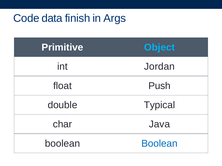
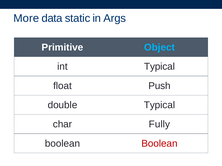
Code: Code -> More
finish: finish -> static
int Jordan: Jordan -> Typical
Java: Java -> Fully
Boolean at (159, 144) colour: blue -> red
